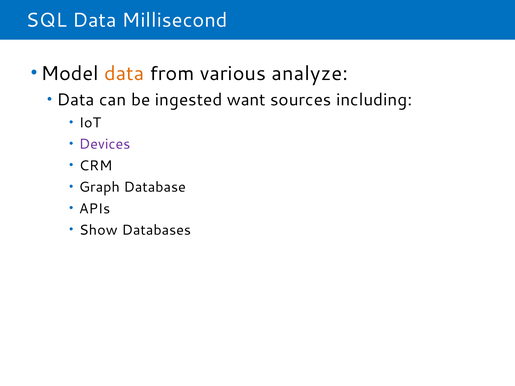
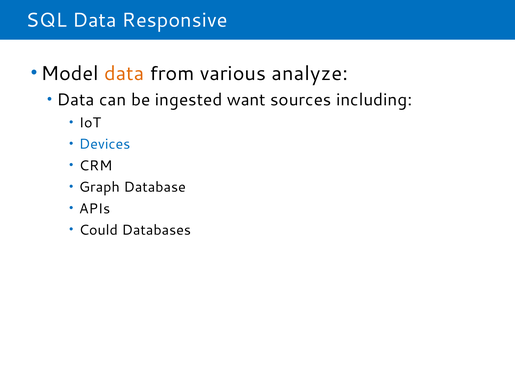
Millisecond: Millisecond -> Responsive
Devices colour: purple -> blue
Show: Show -> Could
